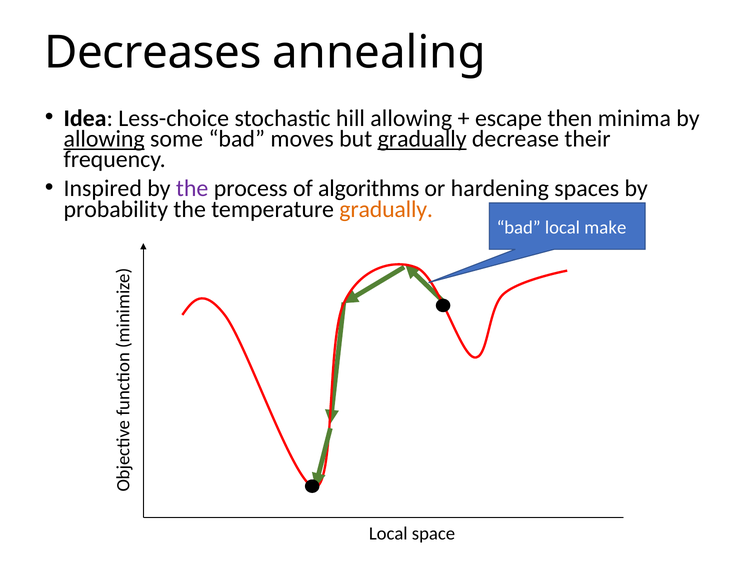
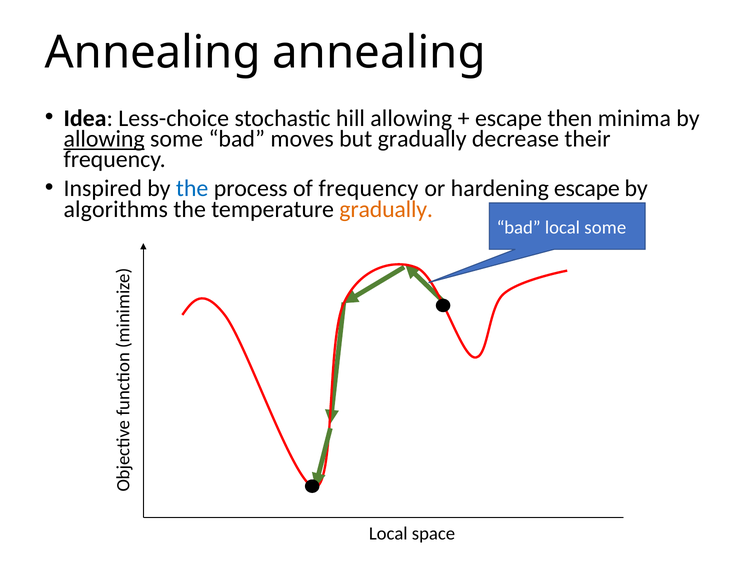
Decreases at (153, 53): Decreases -> Annealing
gradually at (422, 139) underline: present -> none
the at (192, 189) colour: purple -> blue
of algorithms: algorithms -> frequency
hardening spaces: spaces -> escape
probability: probability -> algorithms
local make: make -> some
